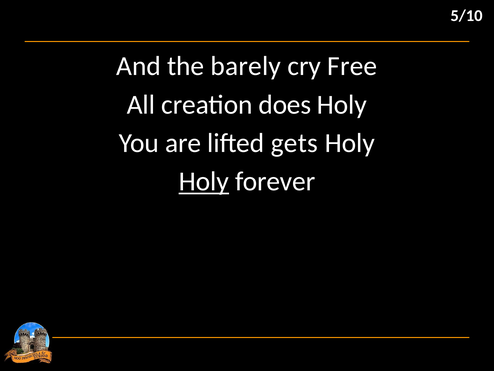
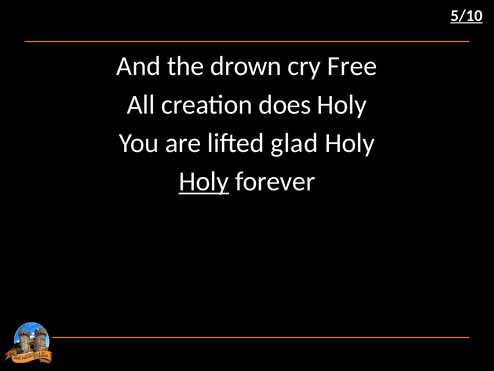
5/10 underline: none -> present
barely: barely -> drown
gets: gets -> glad
